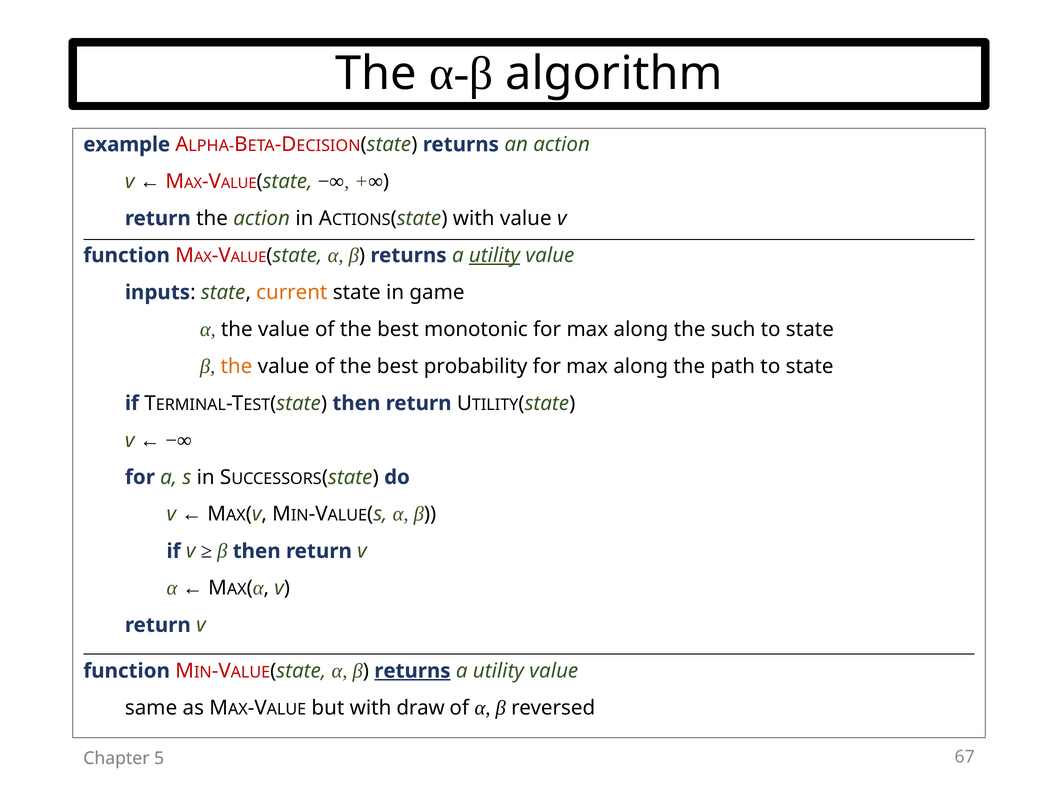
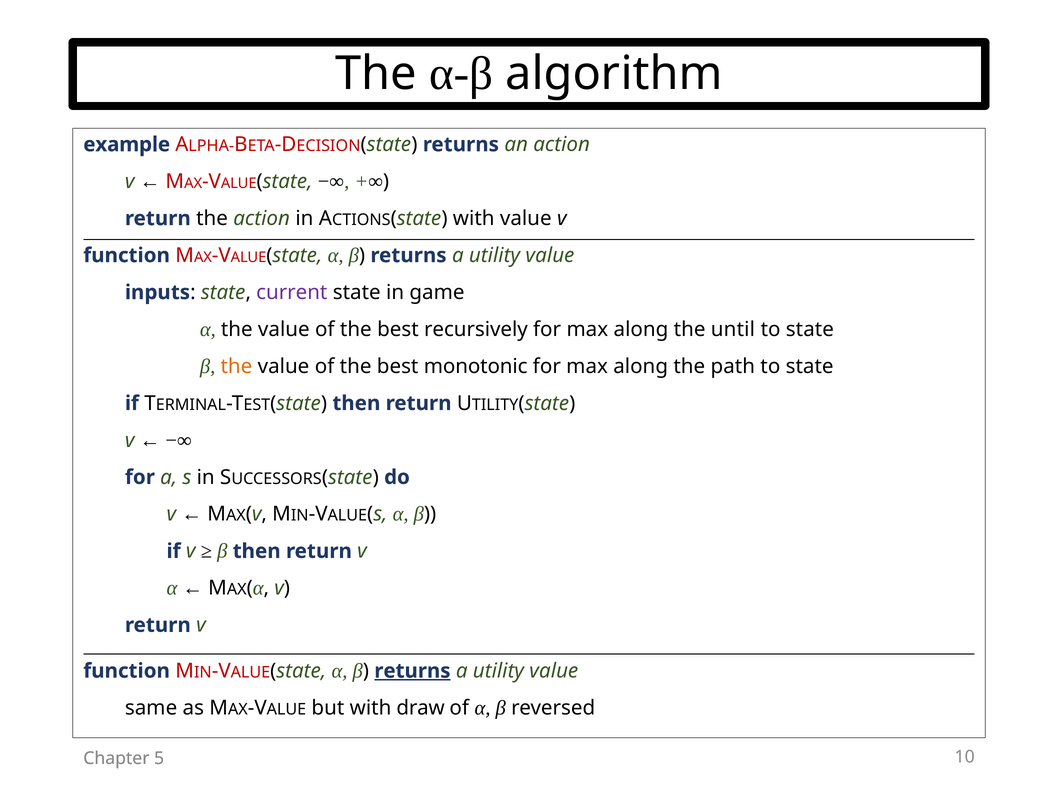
utility at (495, 255) underline: present -> none
current colour: orange -> purple
monotonic: monotonic -> recursively
such: such -> until
probability: probability -> monotonic
67: 67 -> 10
